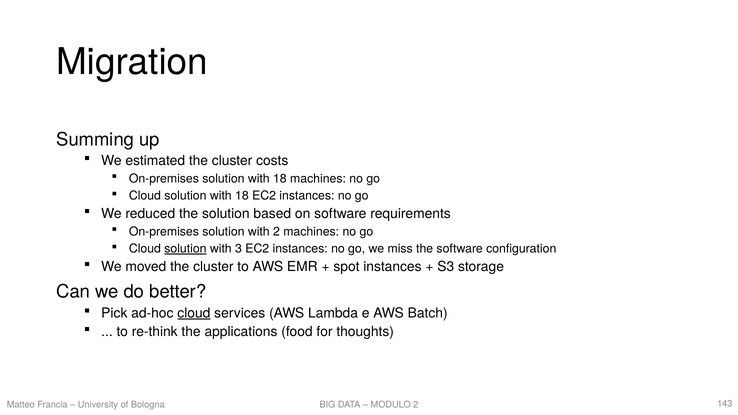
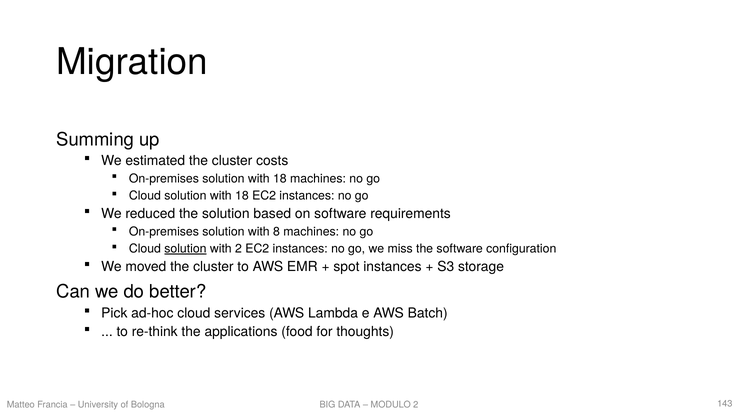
with 2: 2 -> 8
with 3: 3 -> 2
cloud at (194, 313) underline: present -> none
